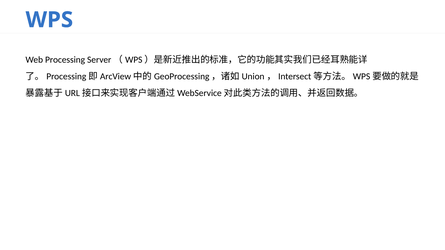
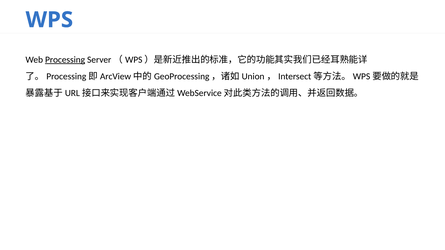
Processing underline: none -> present
